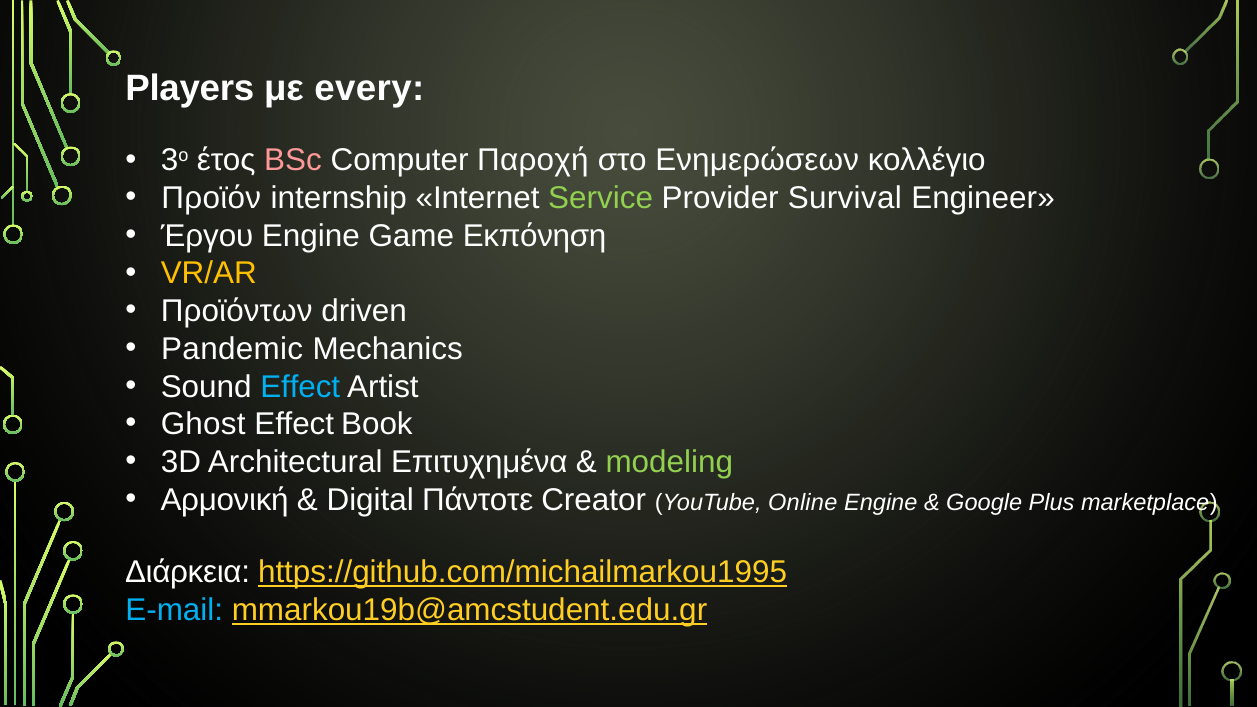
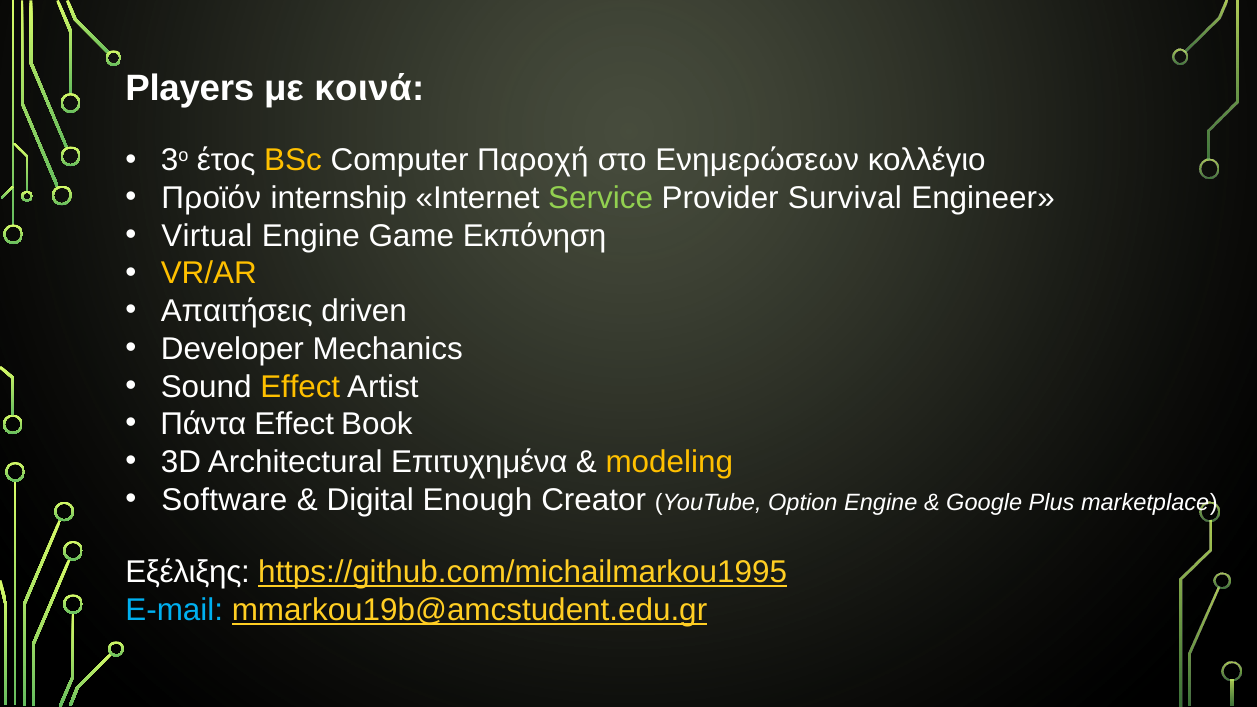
every: every -> κοινά
BSc colour: pink -> yellow
Έργου: Έργου -> Virtual
Προϊόντων: Προϊόντων -> Απαιτήσεις
Pandemic: Pandemic -> Developer
Effect at (300, 387) colour: light blue -> yellow
Ghost: Ghost -> Πάντα
modeling colour: light green -> yellow
Αρμονική: Αρμονική -> Software
Πάντοτε: Πάντοτε -> Enough
Online: Online -> Option
Διάρκεια: Διάρκεια -> Εξέλιξης
